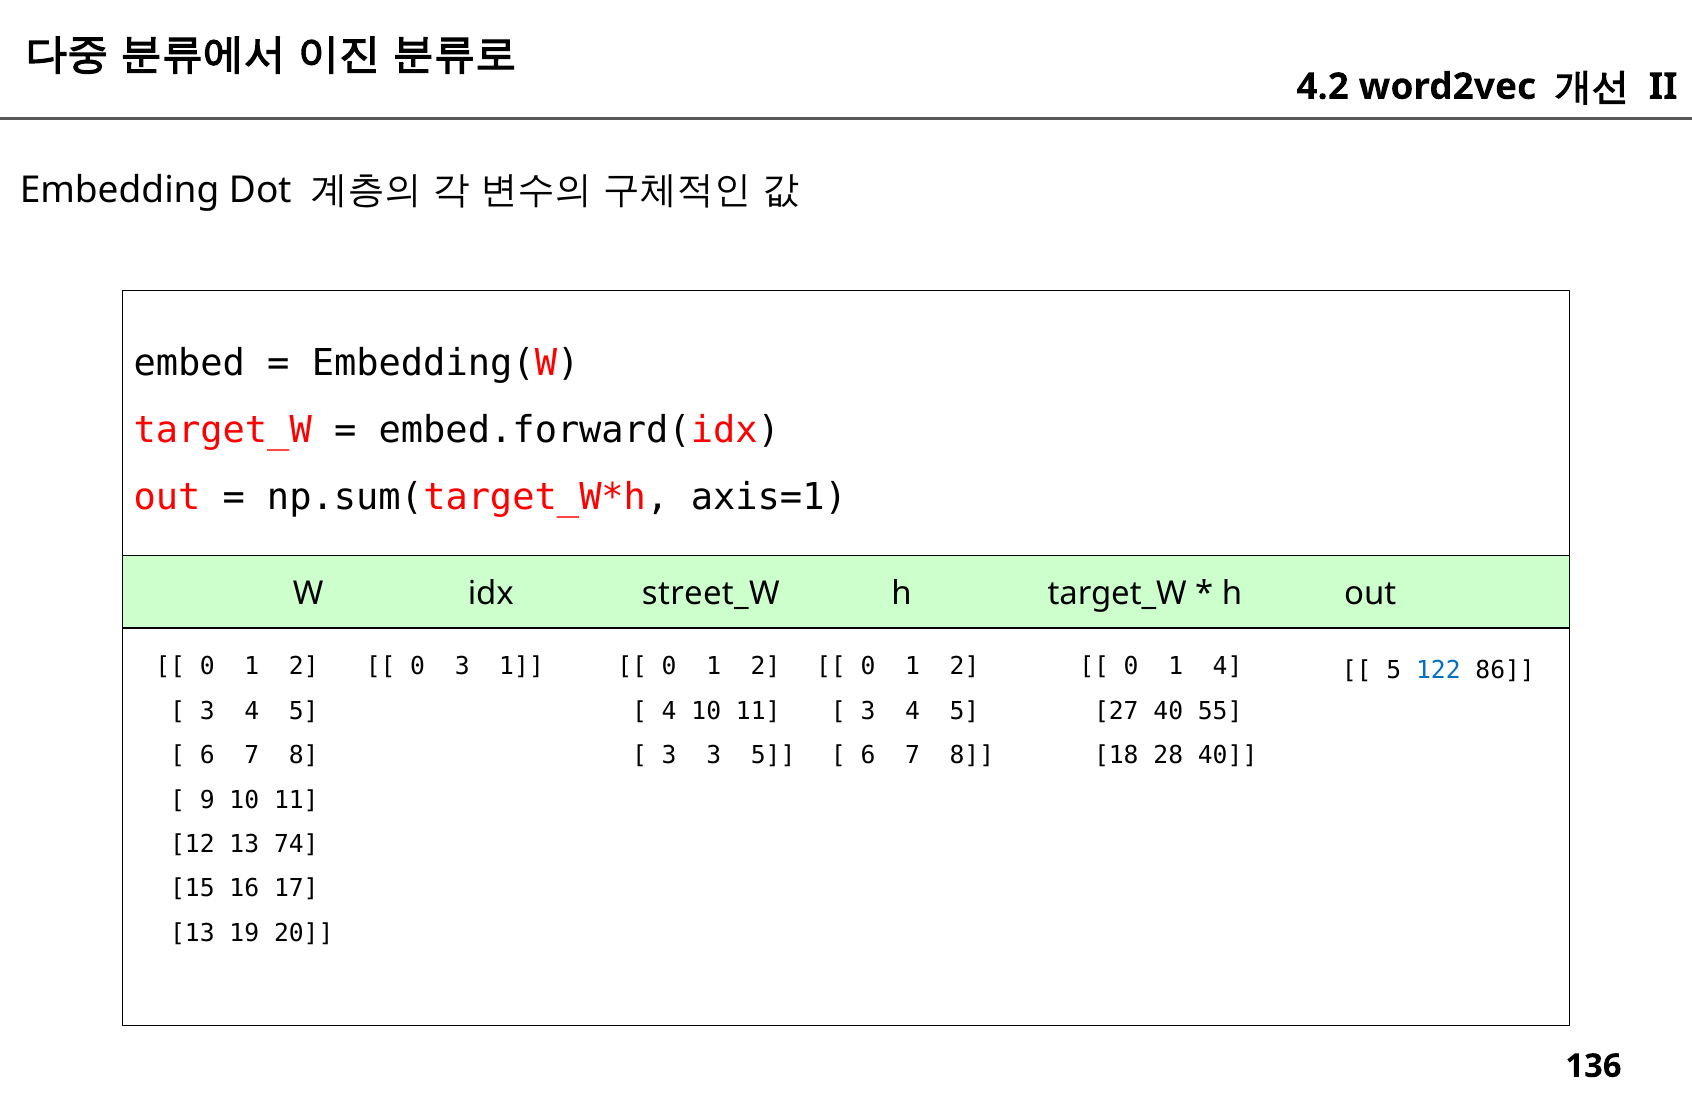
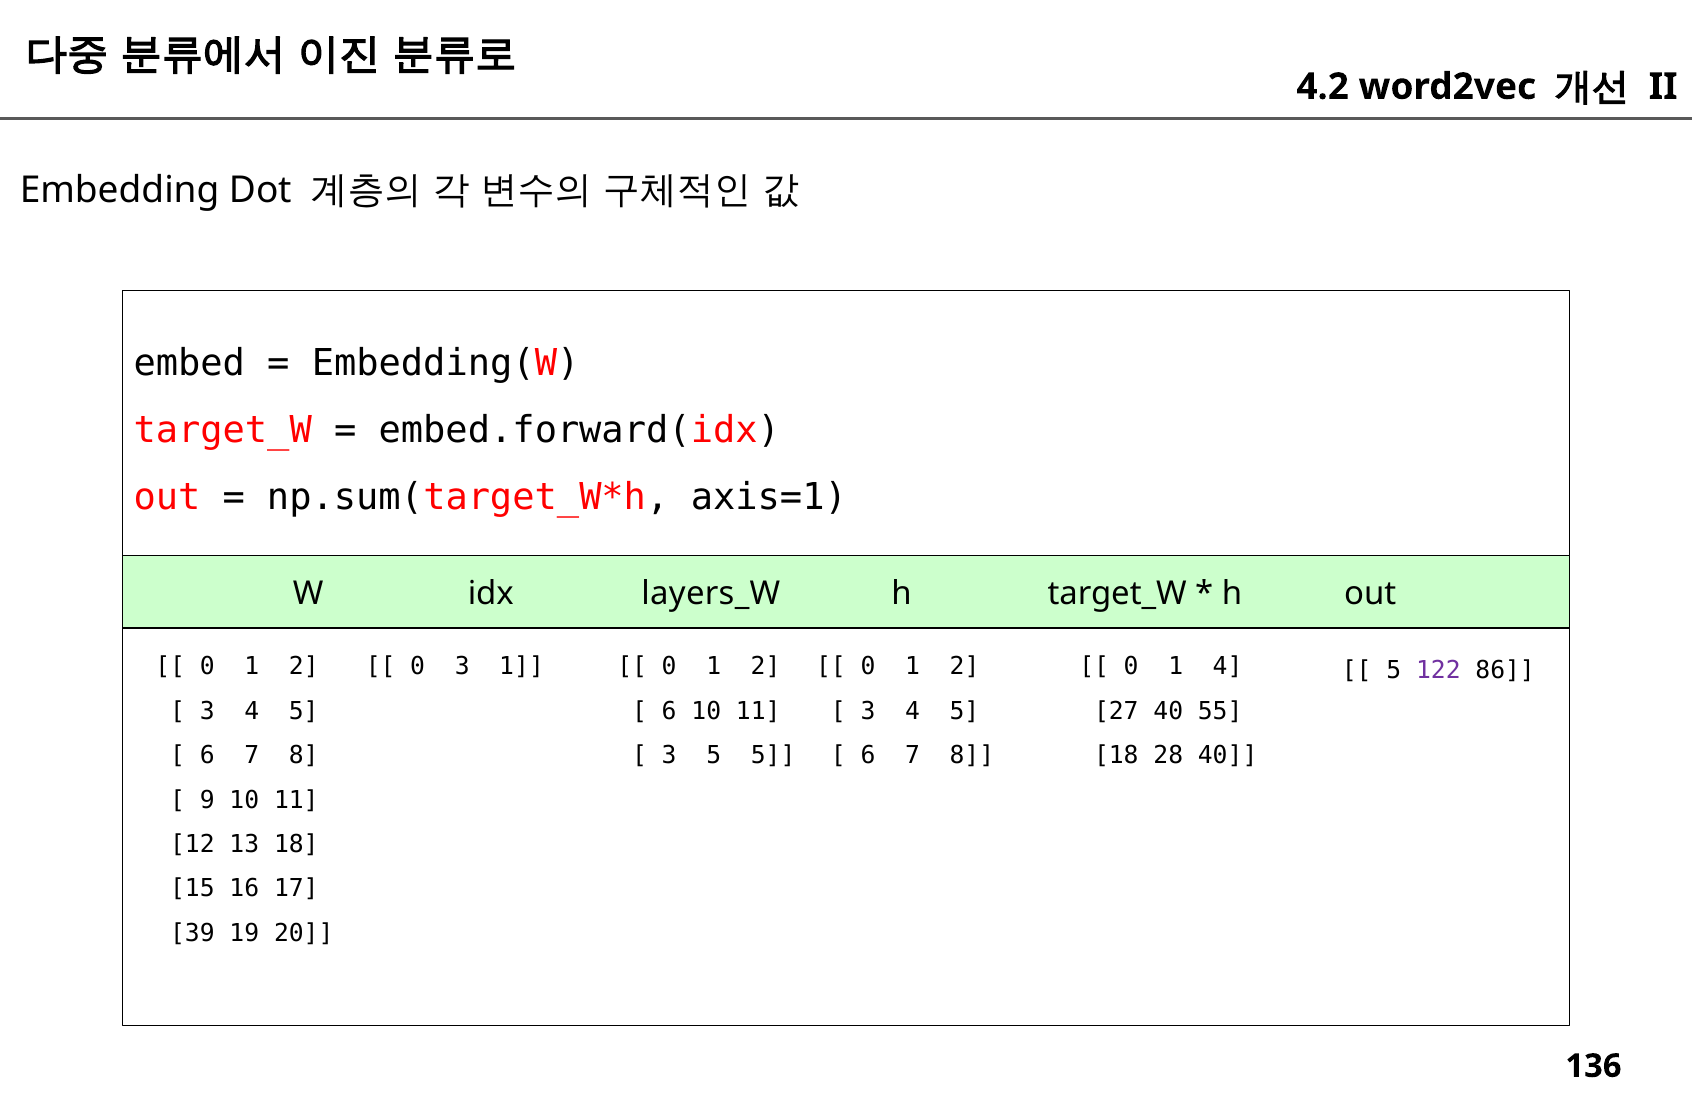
street_W: street_W -> layers_W
122 colour: blue -> purple
4 at (669, 711): 4 -> 6
3 3: 3 -> 5
13 74: 74 -> 18
13 at (192, 934): 13 -> 39
